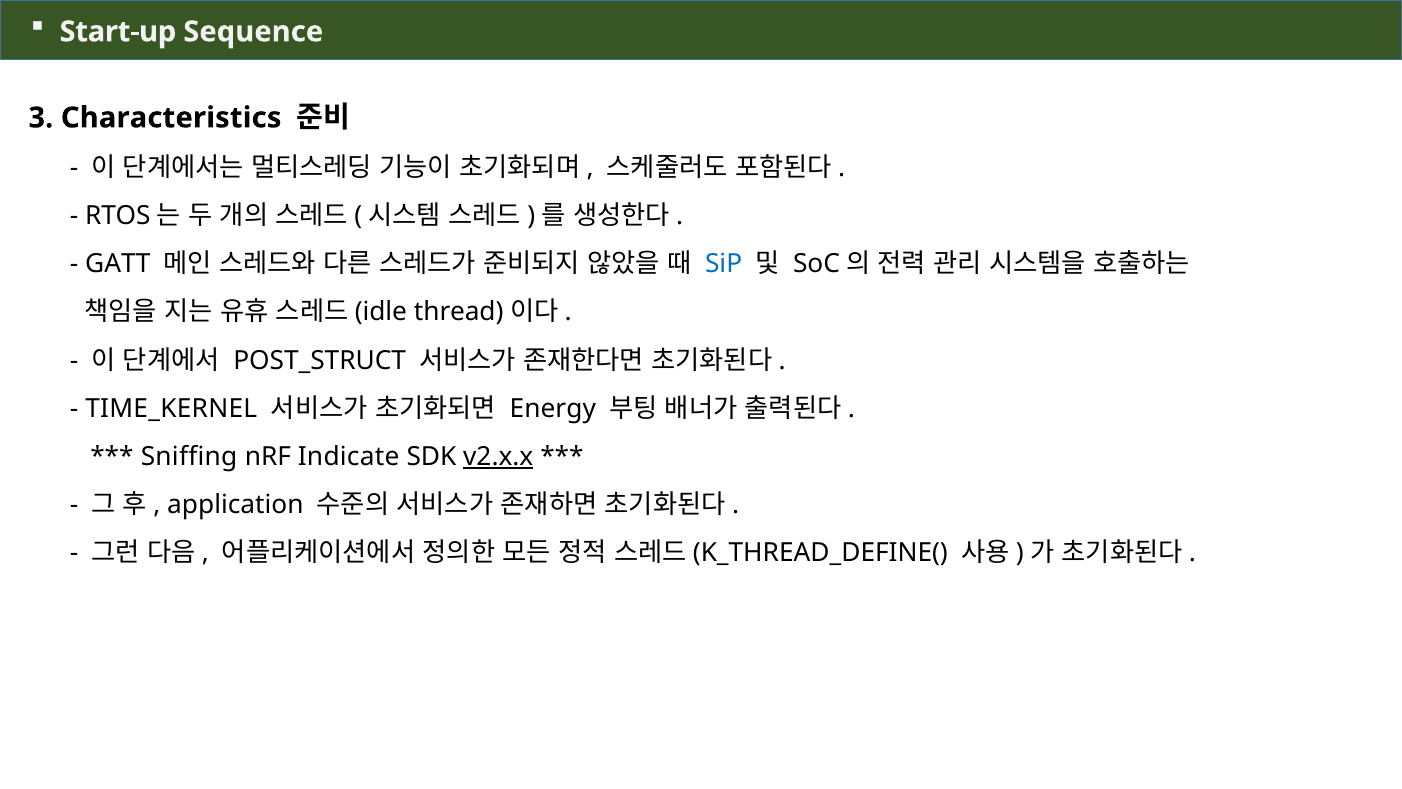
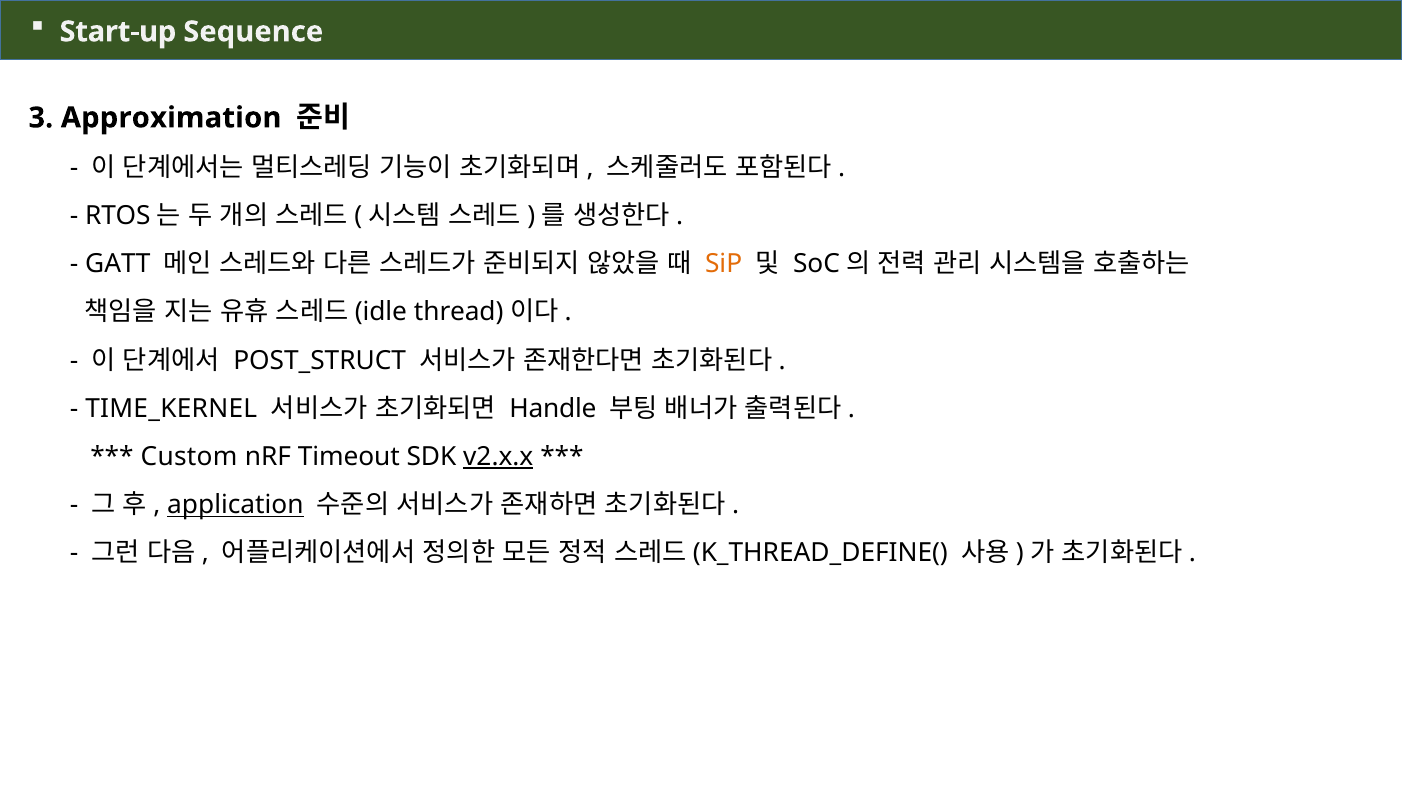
Characteristics: Characteristics -> Approximation
SiP colour: blue -> orange
Energy: Energy -> Handle
Sniffing: Sniffing -> Custom
Indicate: Indicate -> Timeout
application underline: none -> present
